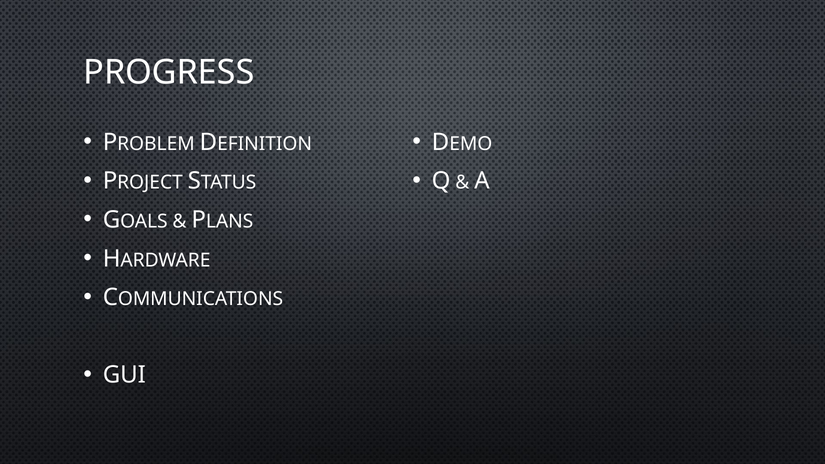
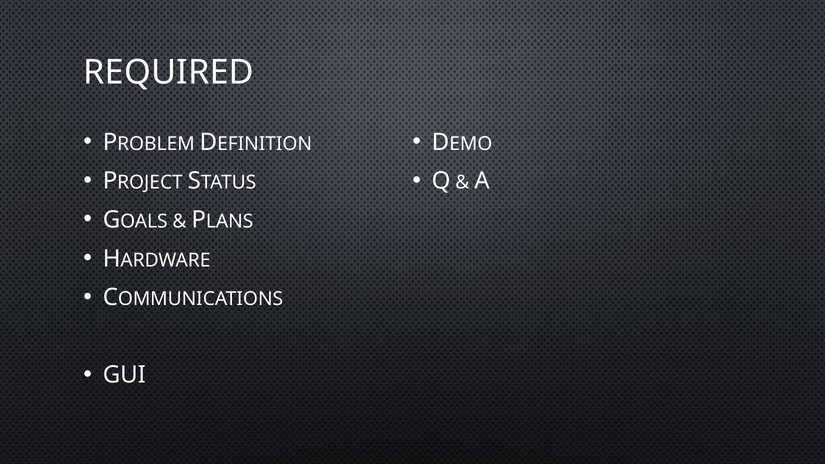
PROGRESS: PROGRESS -> REQUIRED
